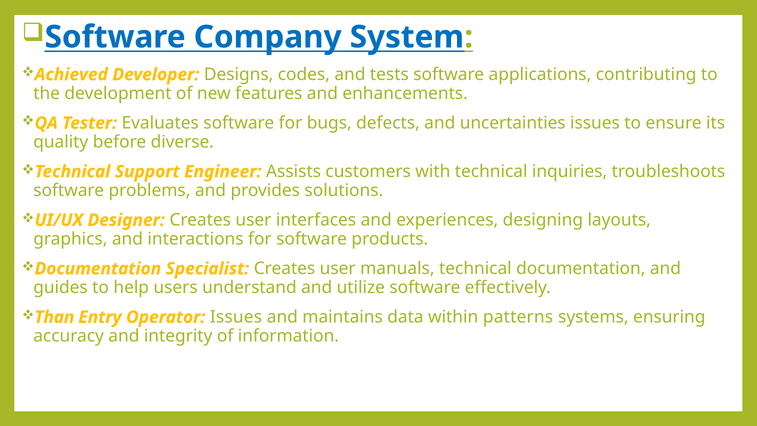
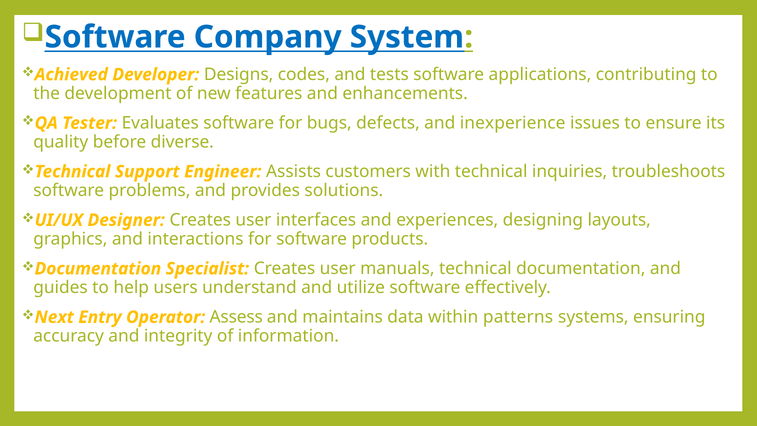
uncertainties: uncertainties -> inexperience
Than: Than -> Next
Operator Issues: Issues -> Assess
